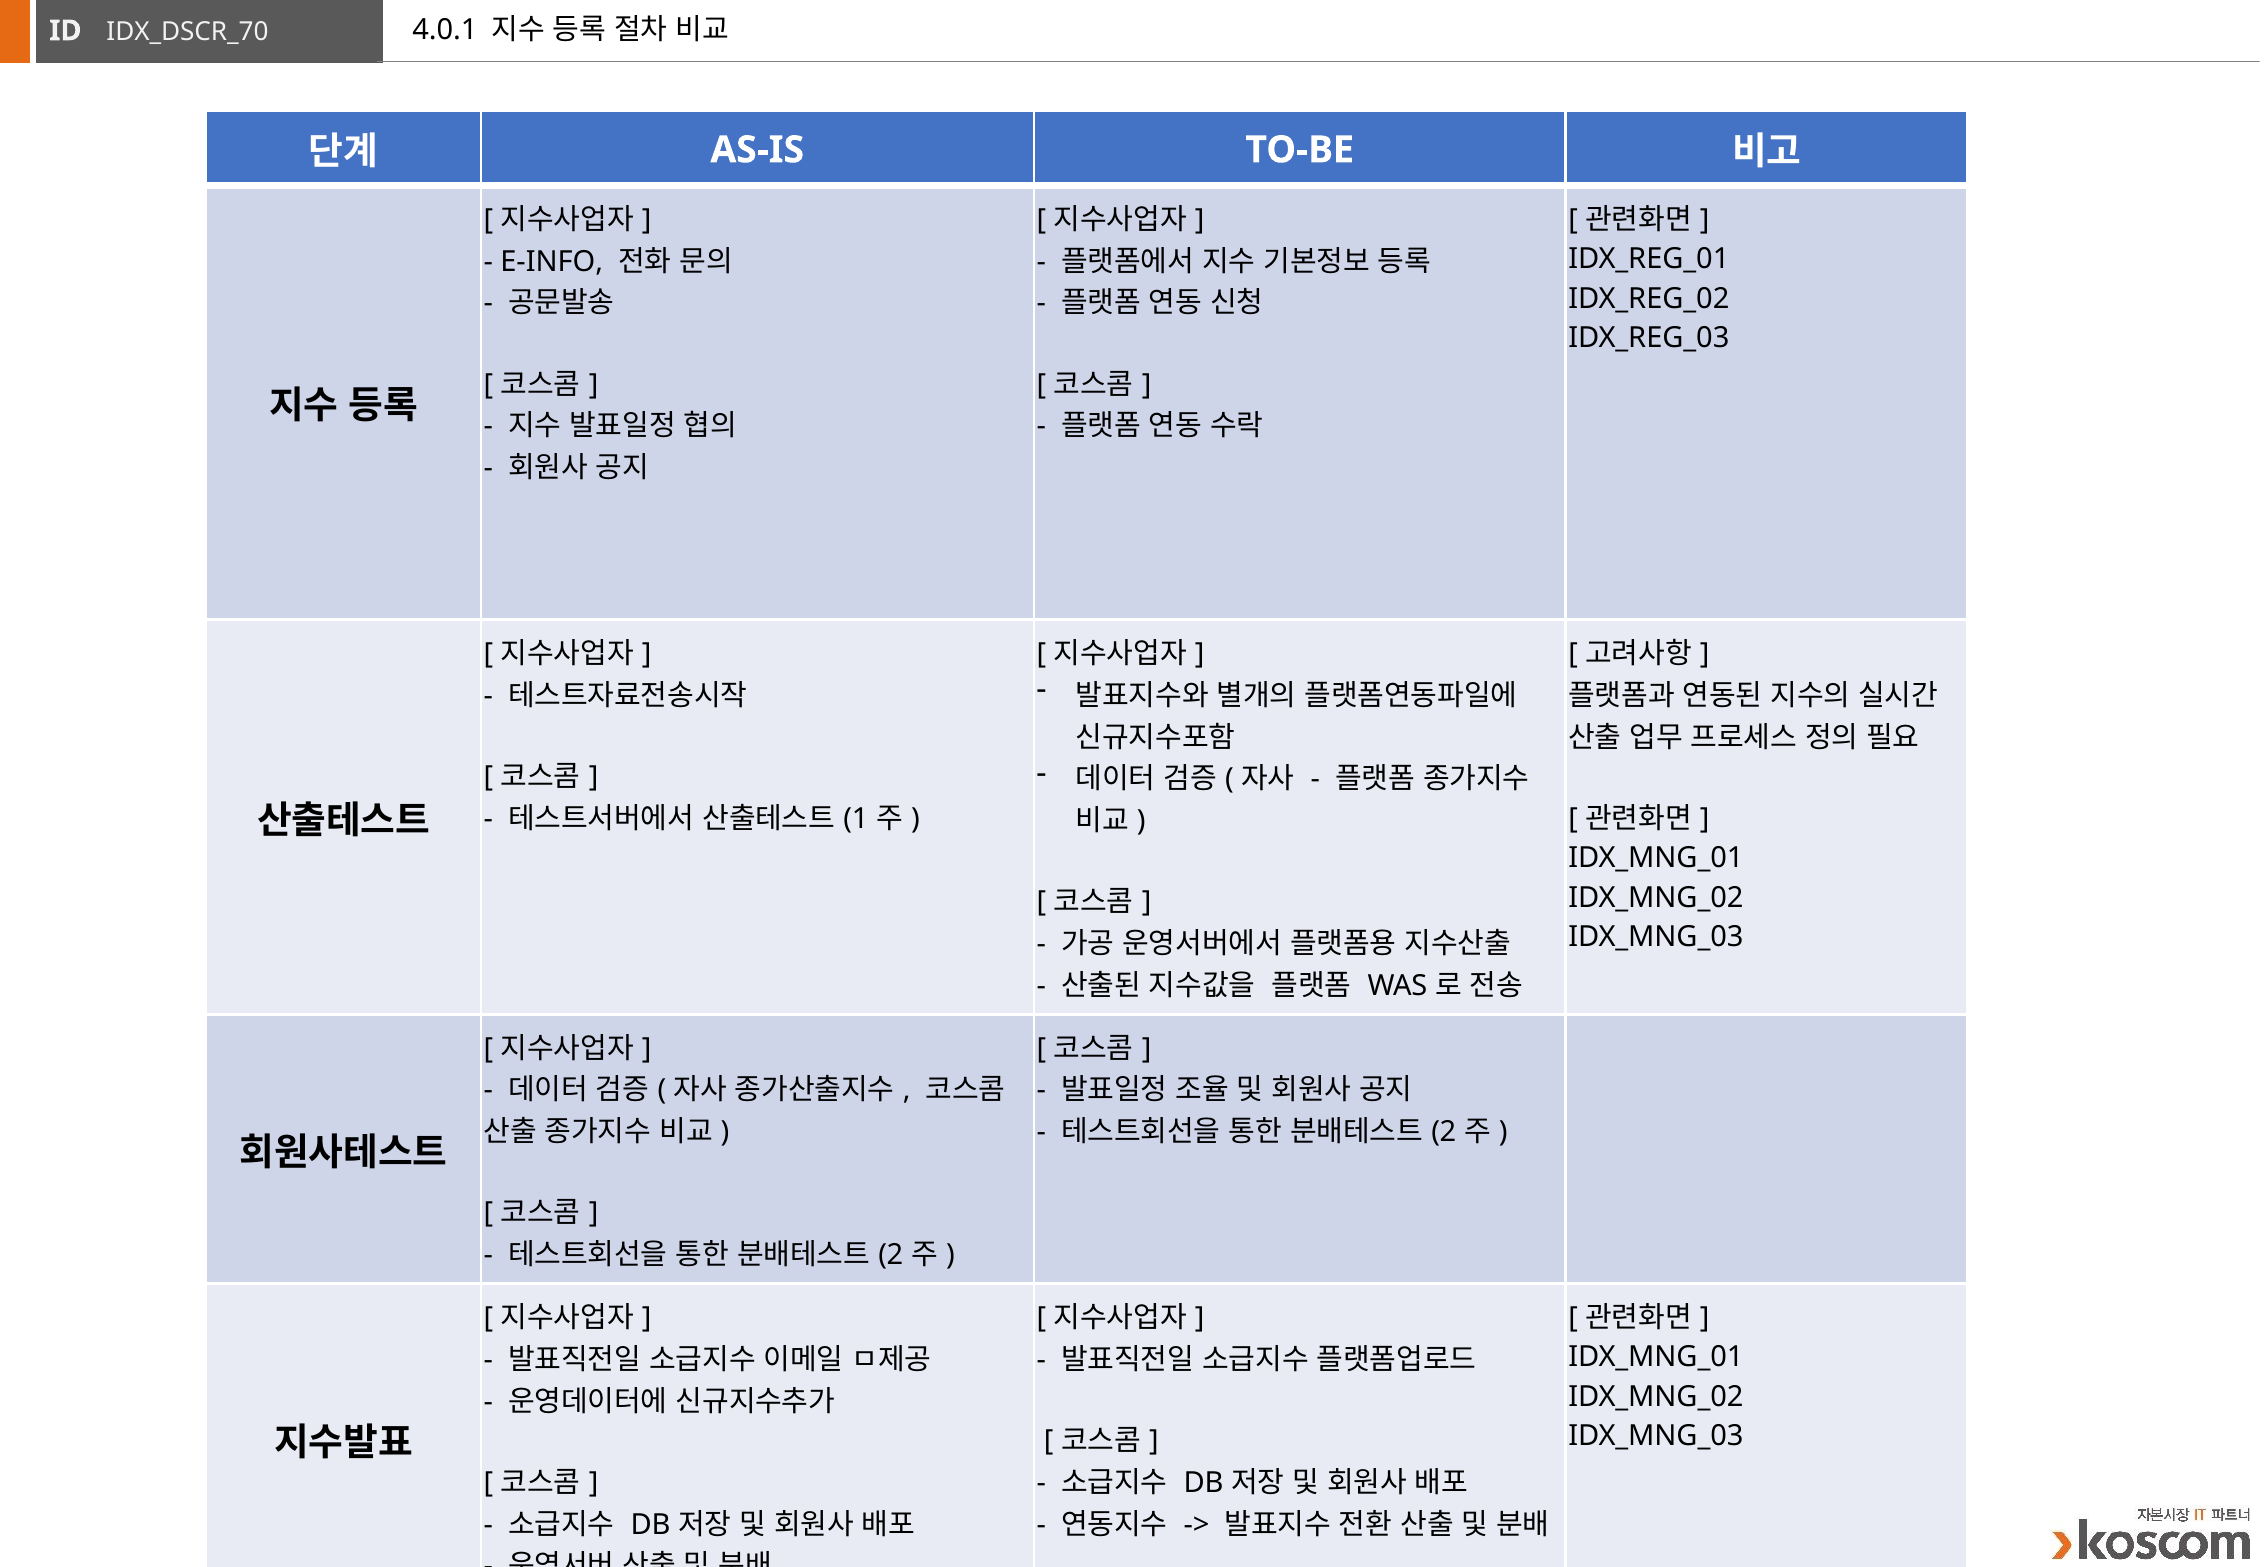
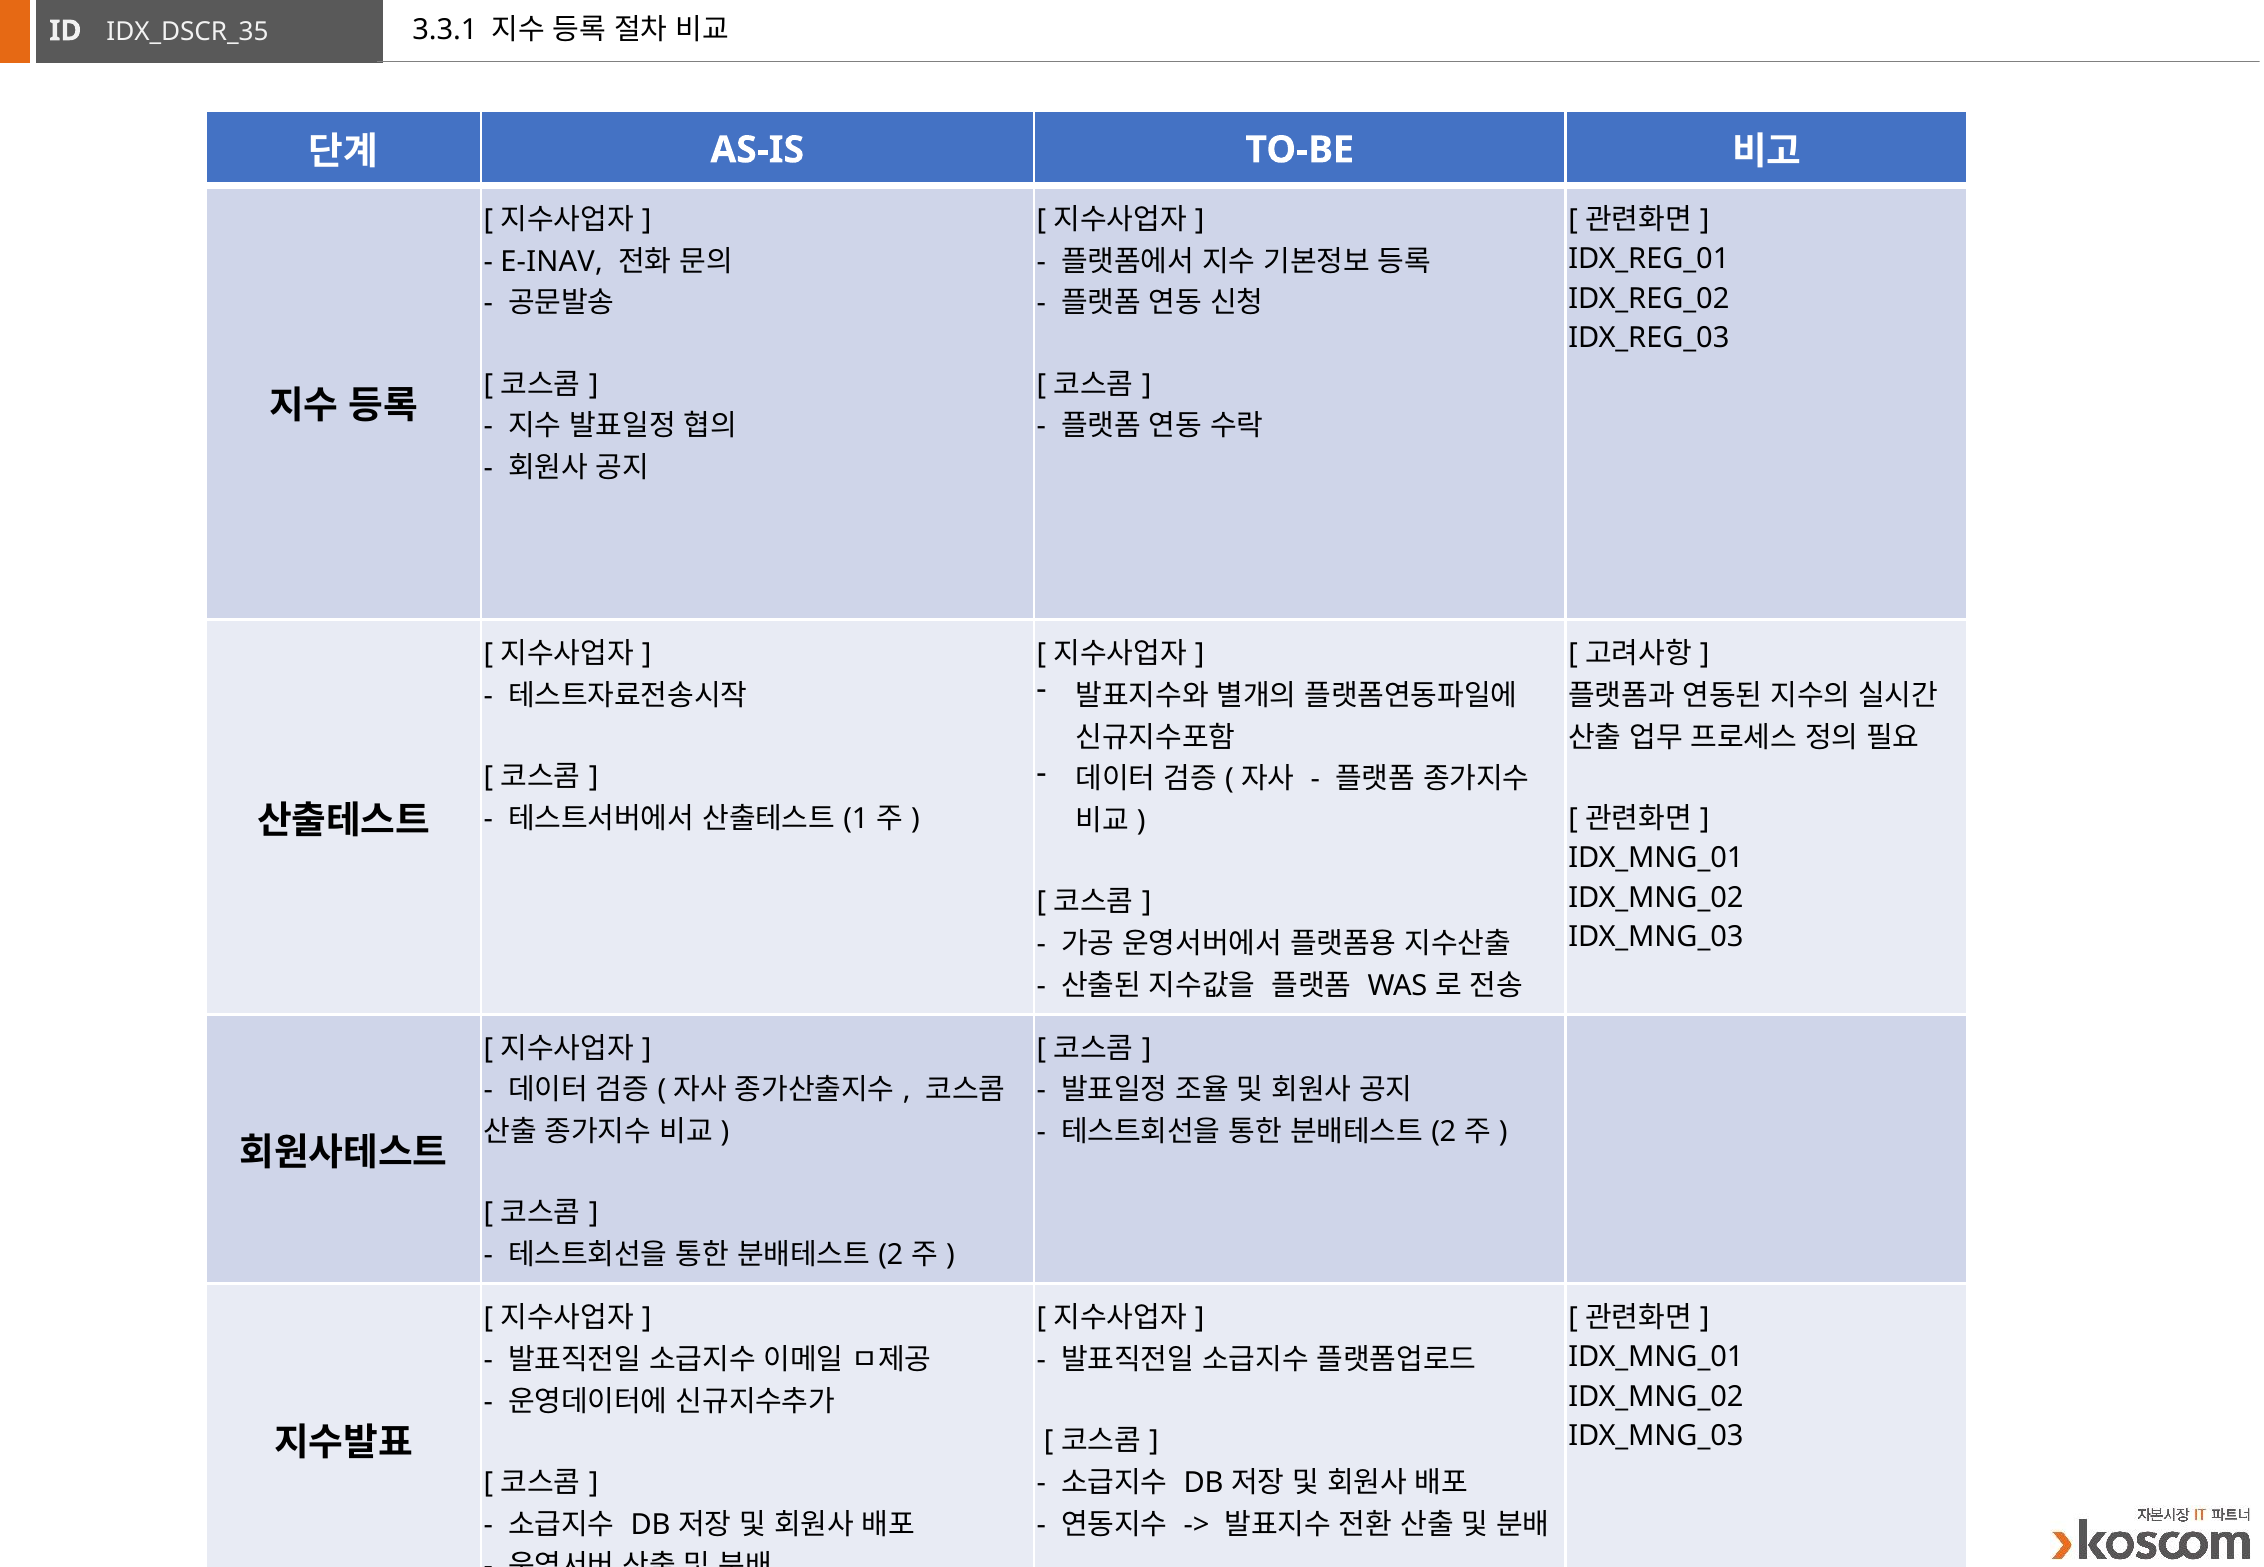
4.0.1: 4.0.1 -> 3.3.1
IDX_DSCR_70: IDX_DSCR_70 -> IDX_DSCR_35
E-INFO: E-INFO -> E-INAV
